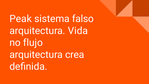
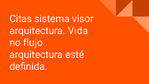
Peak: Peak -> Citas
falso: falso -> visor
crea: crea -> esté
